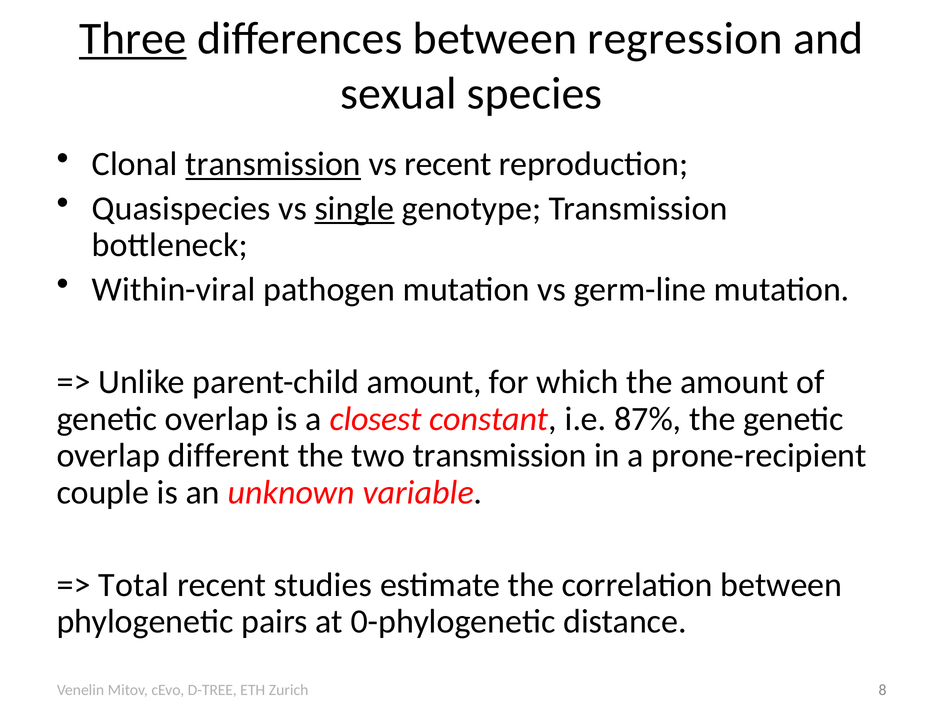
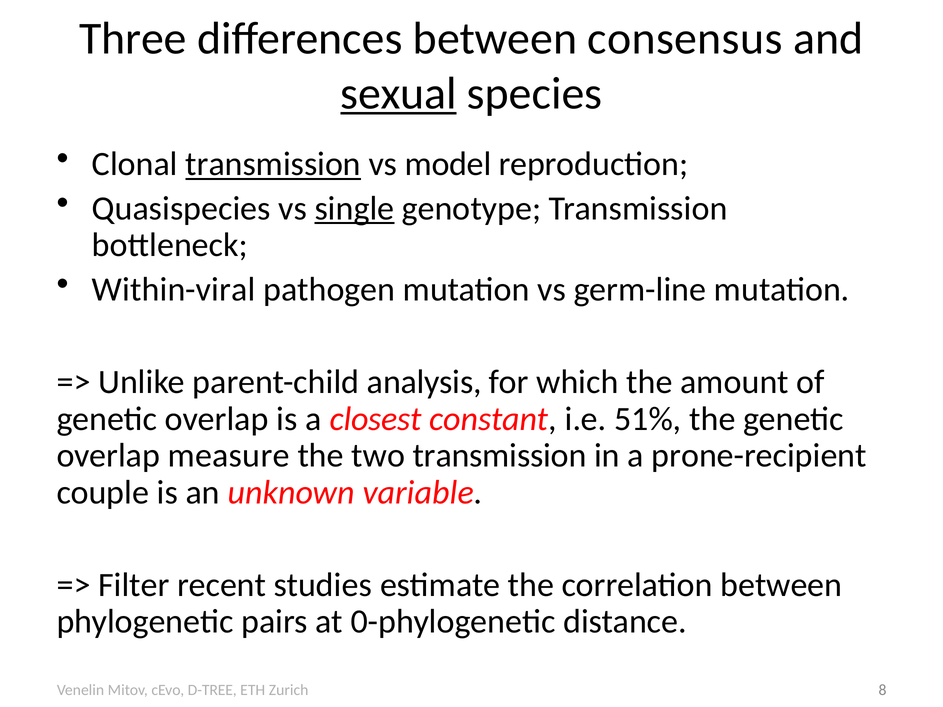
Three underline: present -> none
regression: regression -> consensus
sexual underline: none -> present
vs recent: recent -> model
parent-child amount: amount -> analysis
87%: 87% -> 51%
different: different -> measure
Total: Total -> Filter
